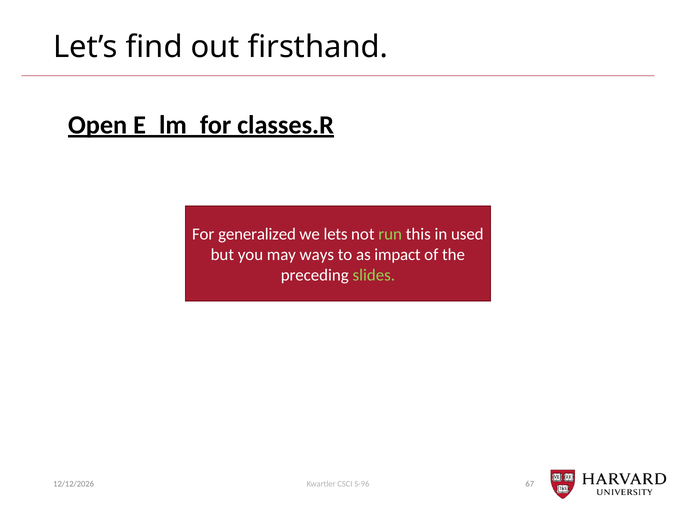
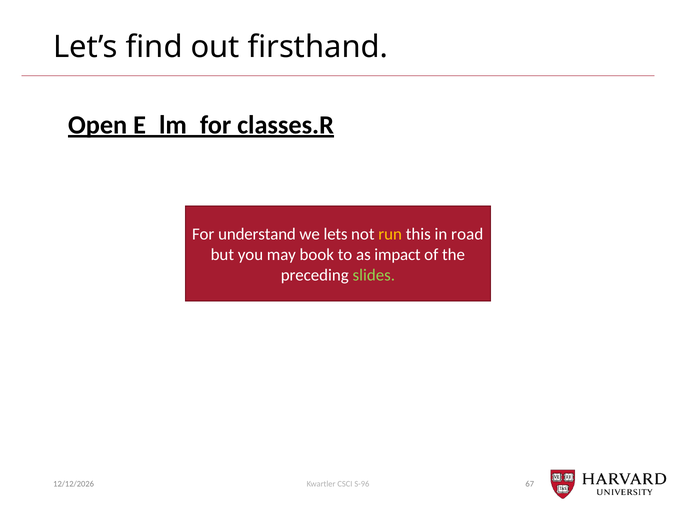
generalized: generalized -> understand
run colour: light green -> yellow
used: used -> road
ways: ways -> book
